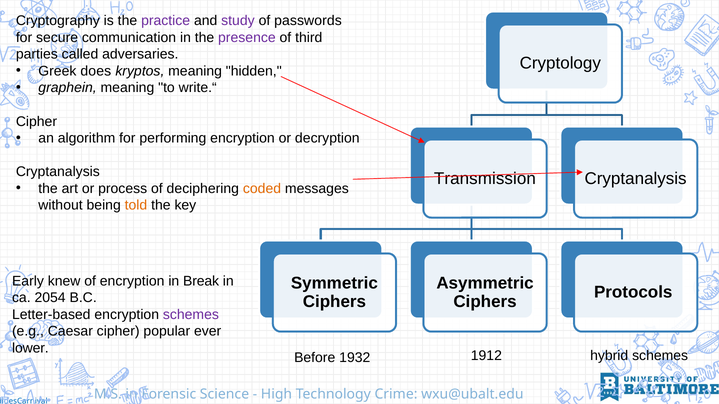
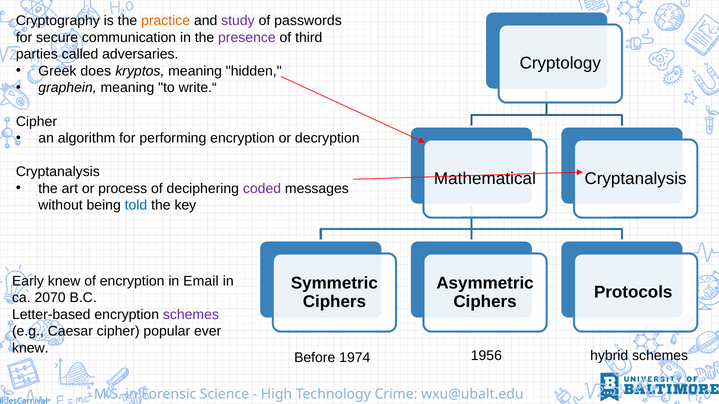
practice colour: purple -> orange
Transmission: Transmission -> Mathematical
coded colour: orange -> purple
told colour: orange -> blue
Break: Break -> Email
2054: 2054 -> 2070
lower at (30, 349): lower -> knew
1912: 1912 -> 1956
1932: 1932 -> 1974
